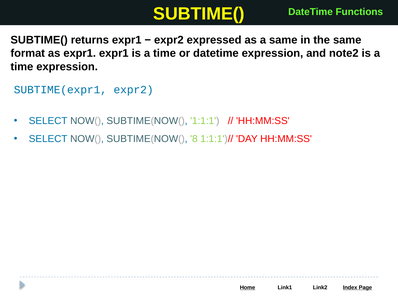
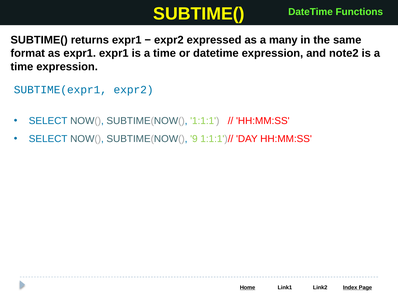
a same: same -> many
8: 8 -> 9
